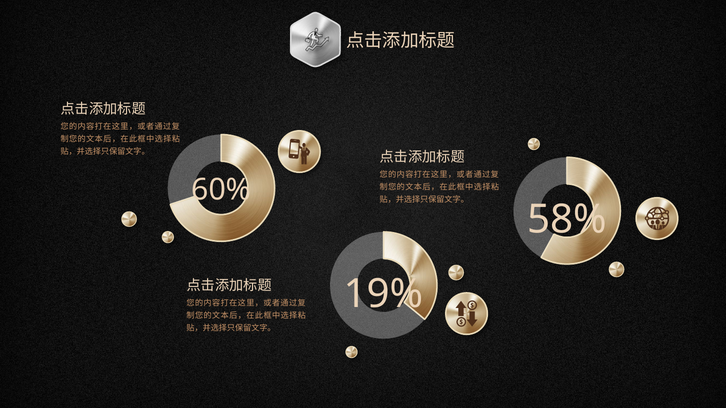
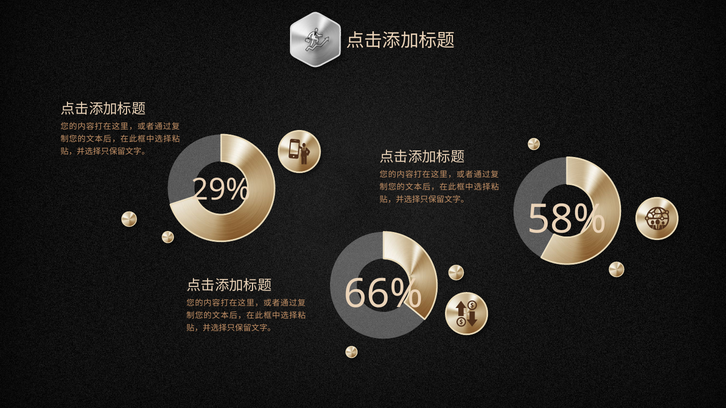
60%: 60% -> 29%
19%: 19% -> 66%
